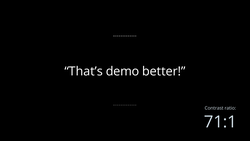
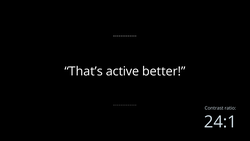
demo: demo -> active
71:1: 71:1 -> 24:1
